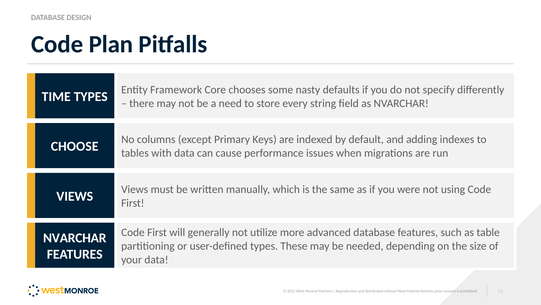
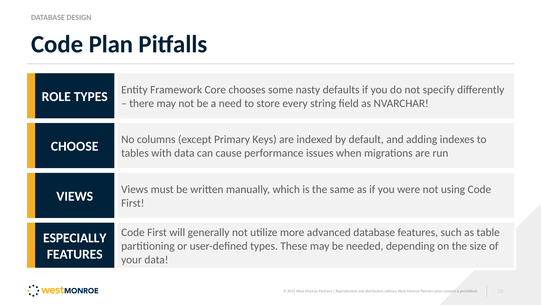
TIME: TIME -> ROLE
NVARCHAR at (75, 238): NVARCHAR -> ESPECIALLY
